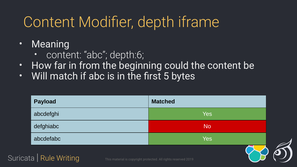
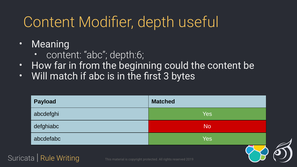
iframe: iframe -> useful
5: 5 -> 3
